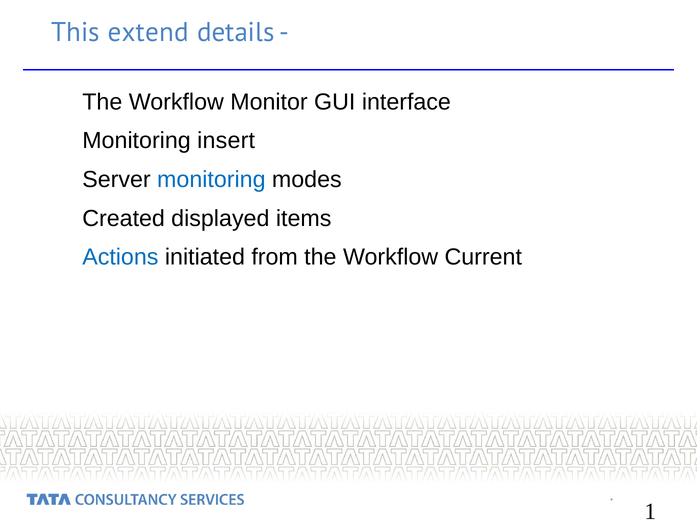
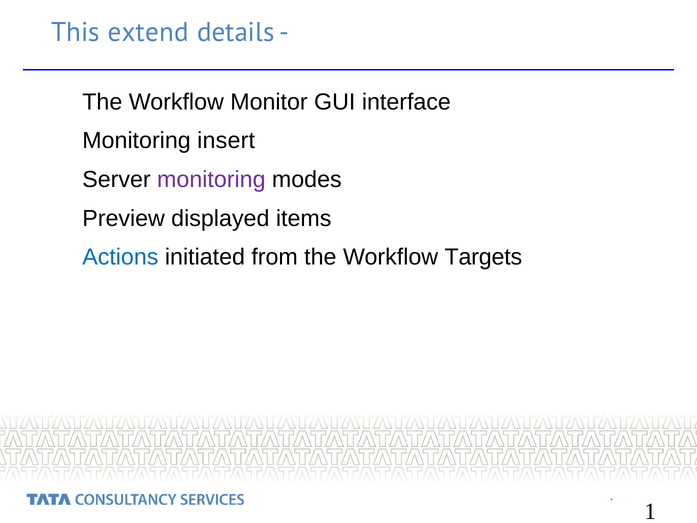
monitoring at (211, 179) colour: blue -> purple
Created: Created -> Preview
Current: Current -> Targets
